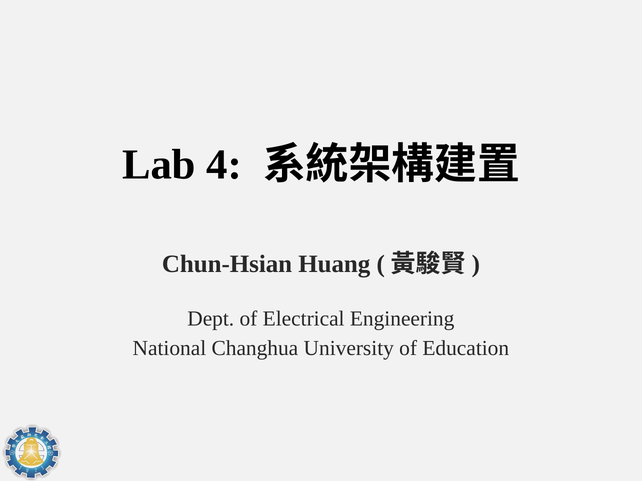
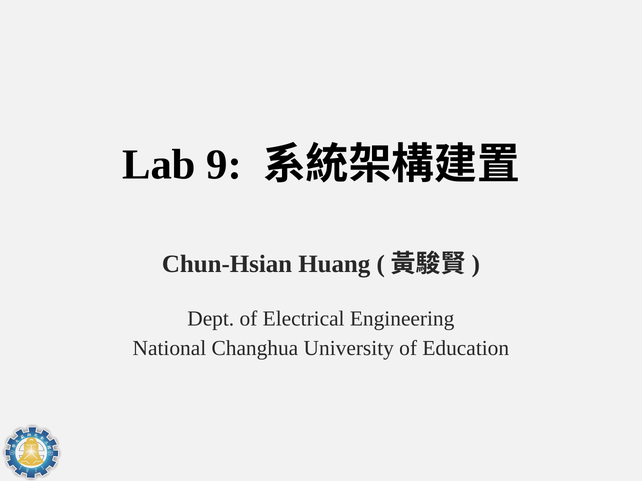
4: 4 -> 9
